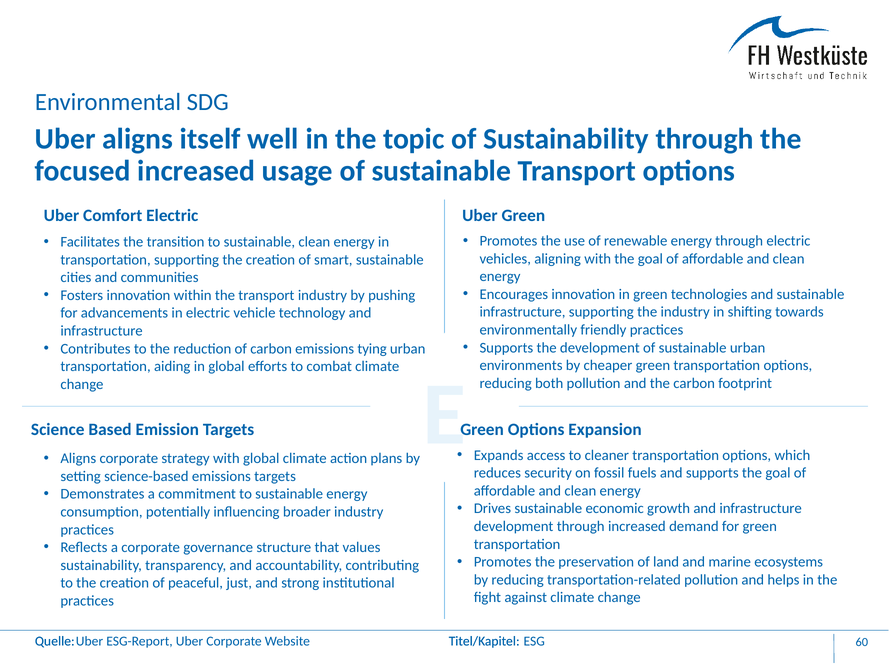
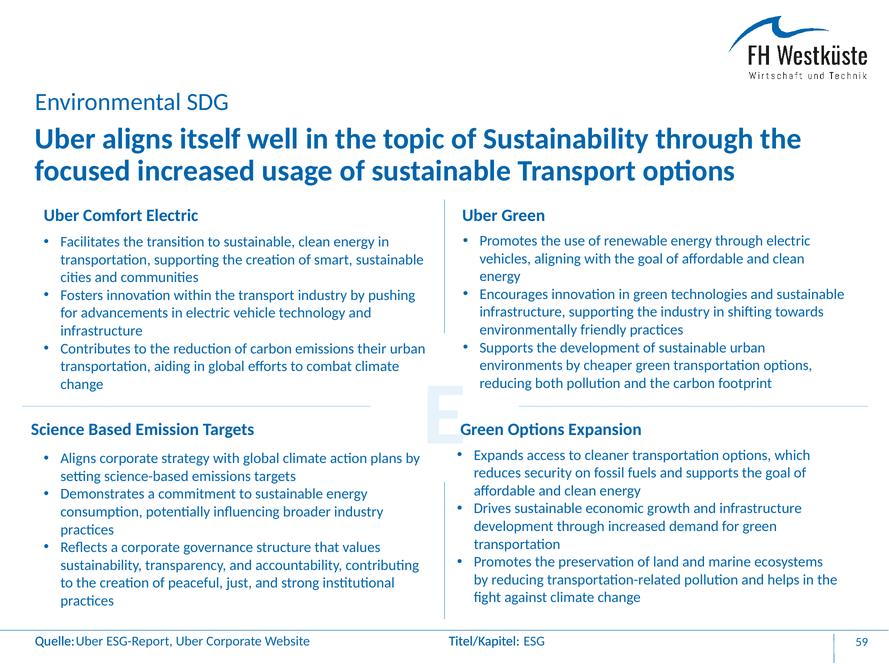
tying: tying -> their
60: 60 -> 59
